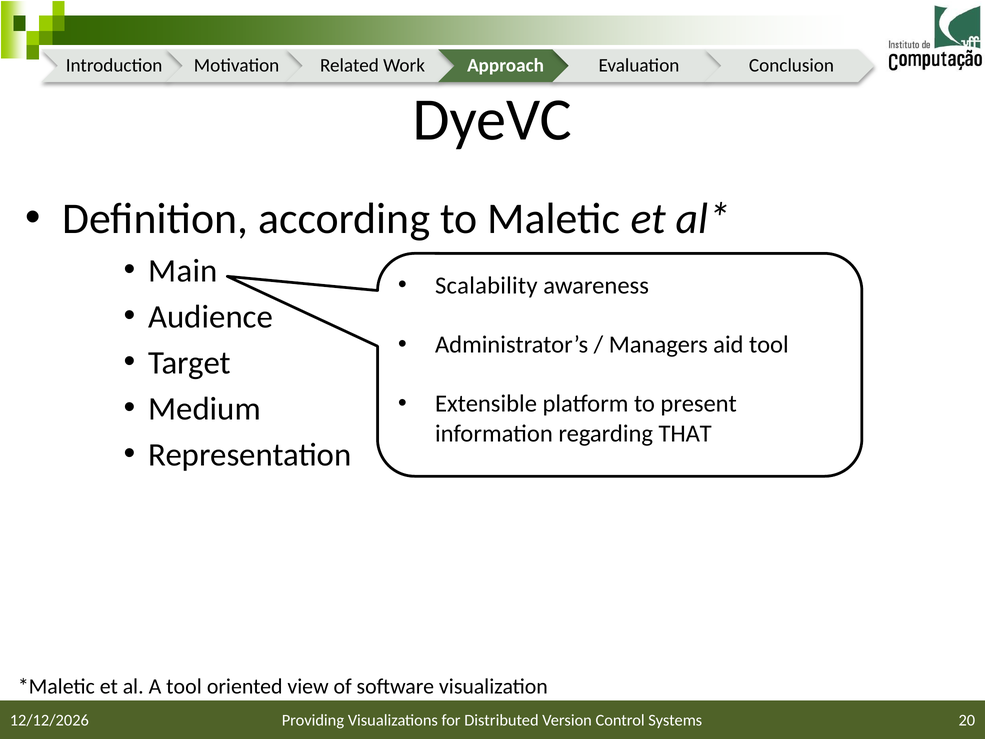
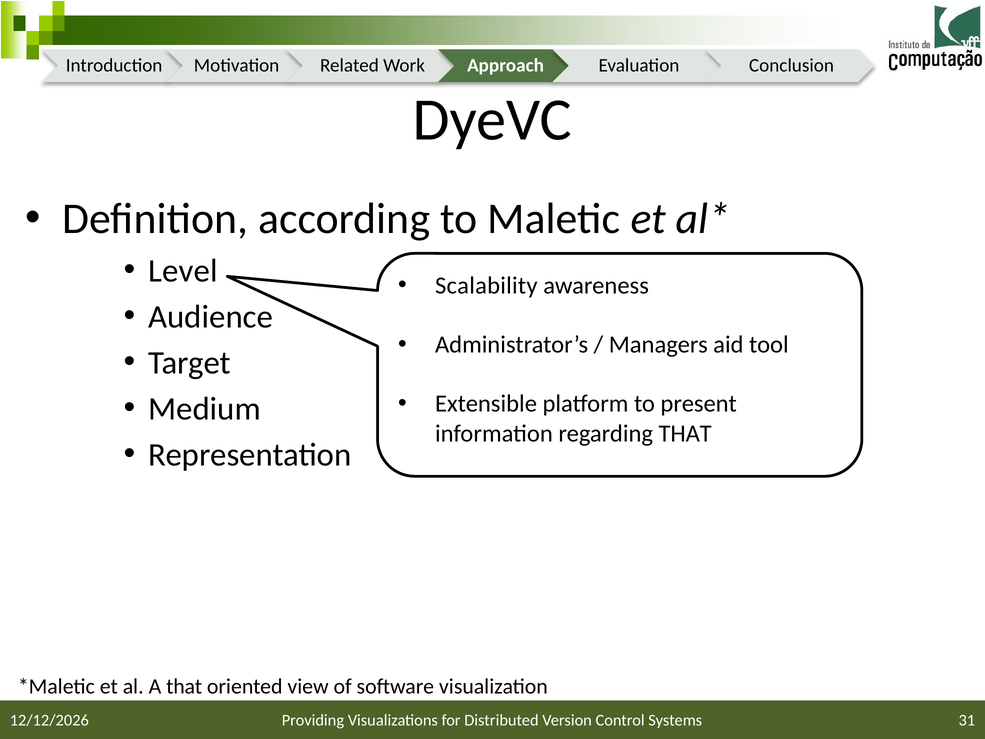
Main: Main -> Level
A tool: tool -> that
20: 20 -> 31
